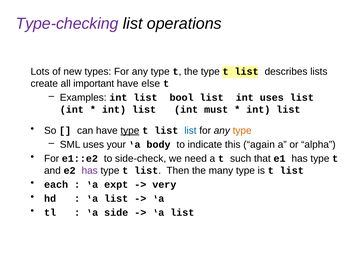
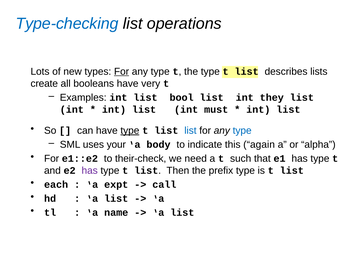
Type-checking colour: purple -> blue
For at (122, 72) underline: none -> present
important: important -> booleans
else: else -> very
int uses: uses -> they
type at (242, 131) colour: orange -> blue
side-check: side-check -> their-check
many: many -> prefix
very: very -> call
side: side -> name
